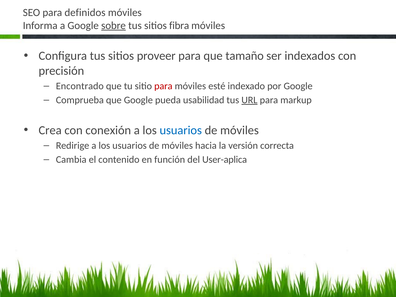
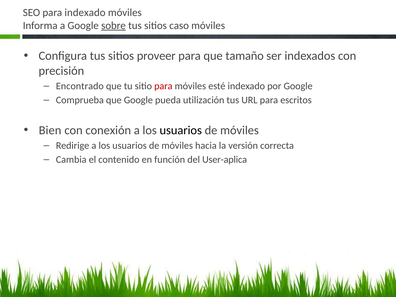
para definidos: definidos -> indexado
fibra: fibra -> caso
usabilidad: usabilidad -> utilización
URL underline: present -> none
markup: markup -> escritos
Crea: Crea -> Bien
usuarios at (181, 130) colour: blue -> black
